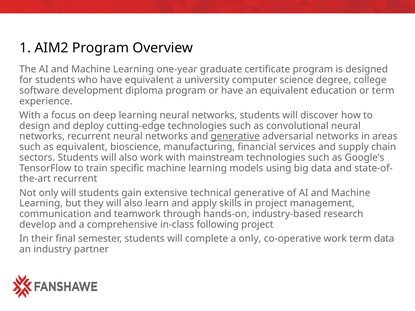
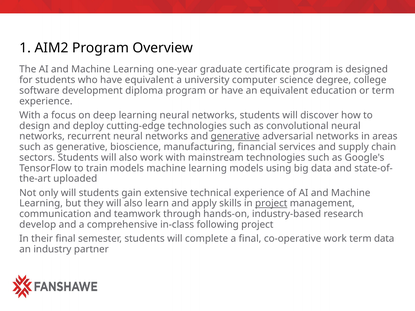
as equivalent: equivalent -> generative
train specific: specific -> models
recurrent at (75, 179): recurrent -> uploaded
technical generative: generative -> experience
project at (271, 204) underline: none -> present
a only: only -> final
